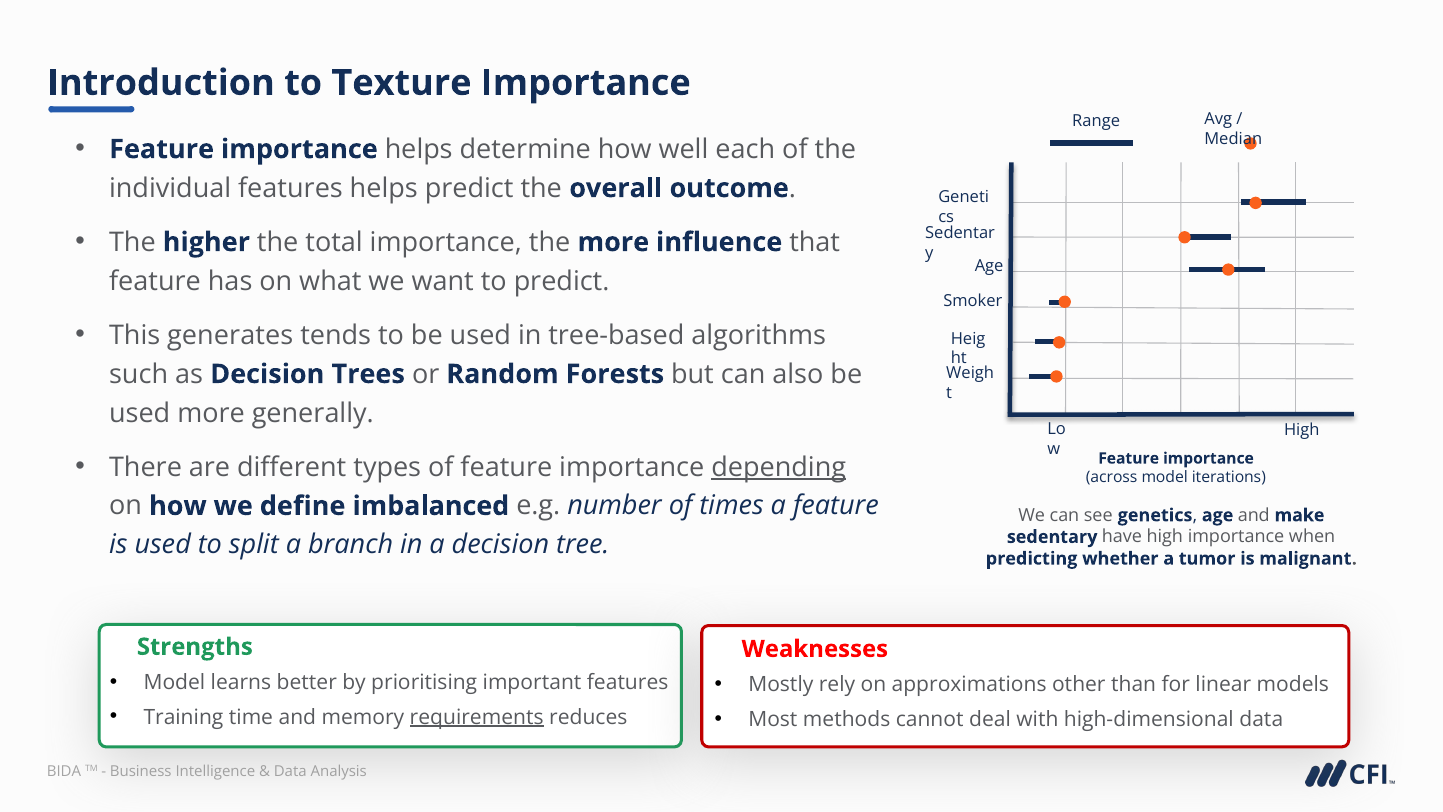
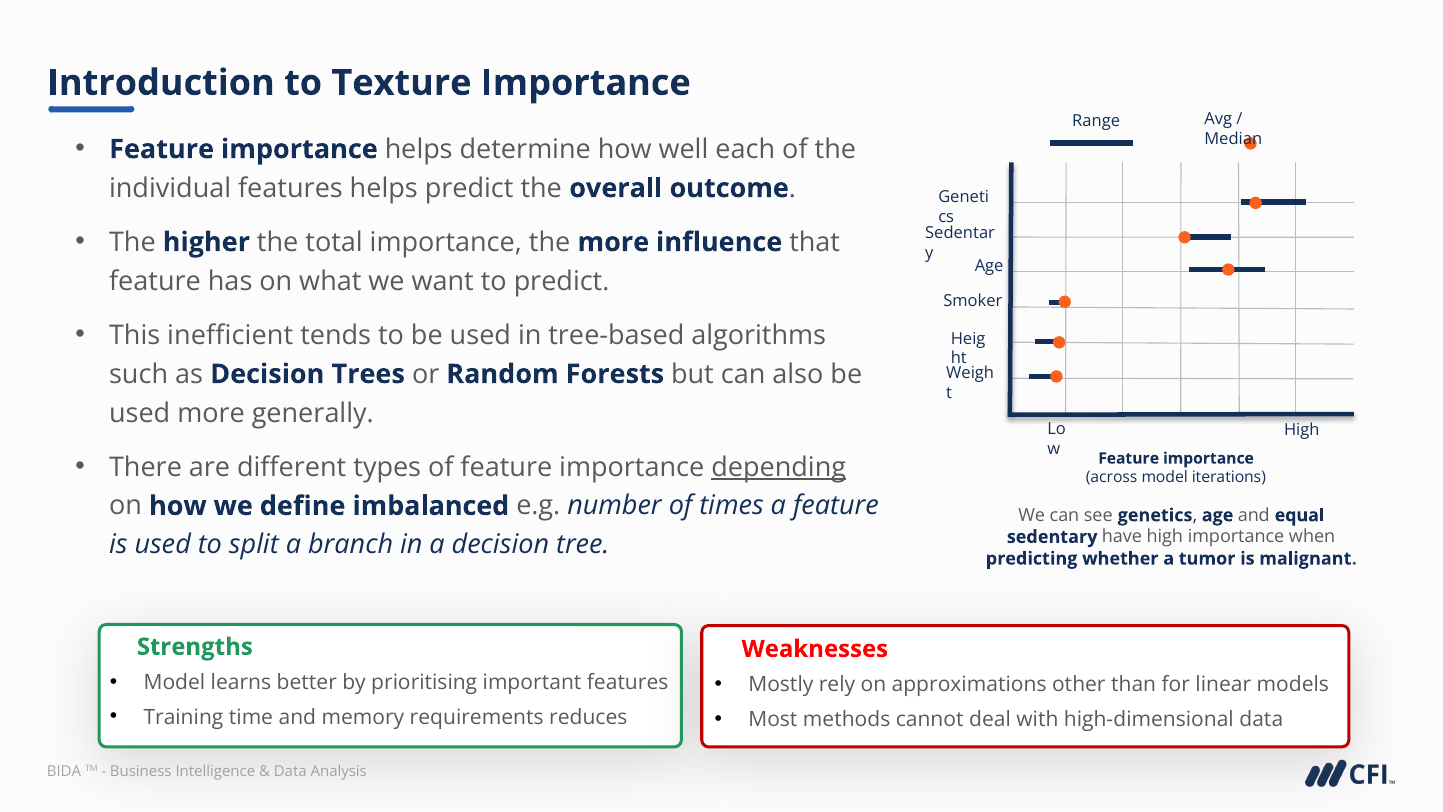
generates: generates -> inefficient
make: make -> equal
requirements underline: present -> none
